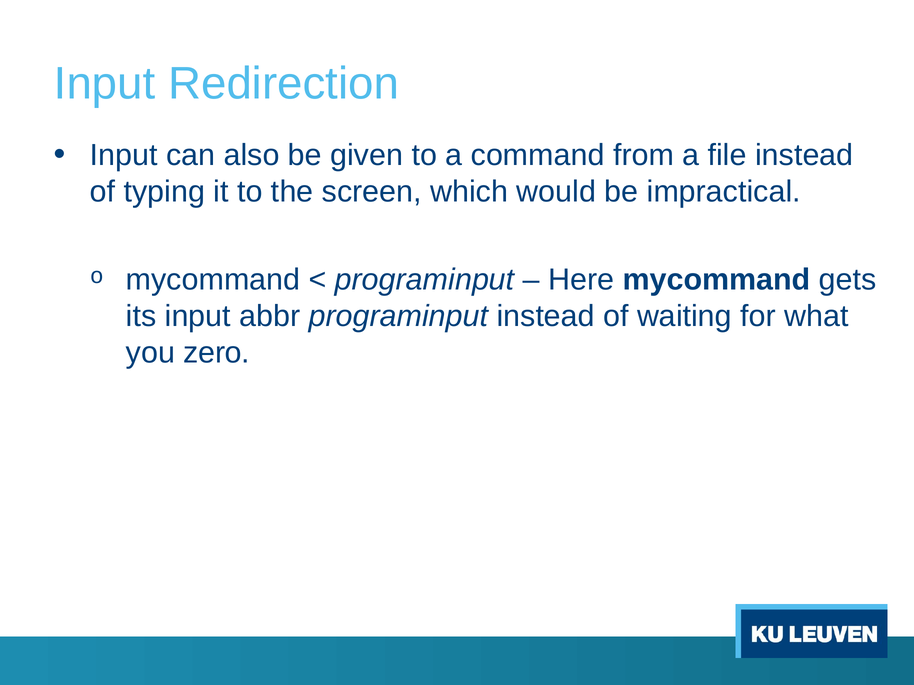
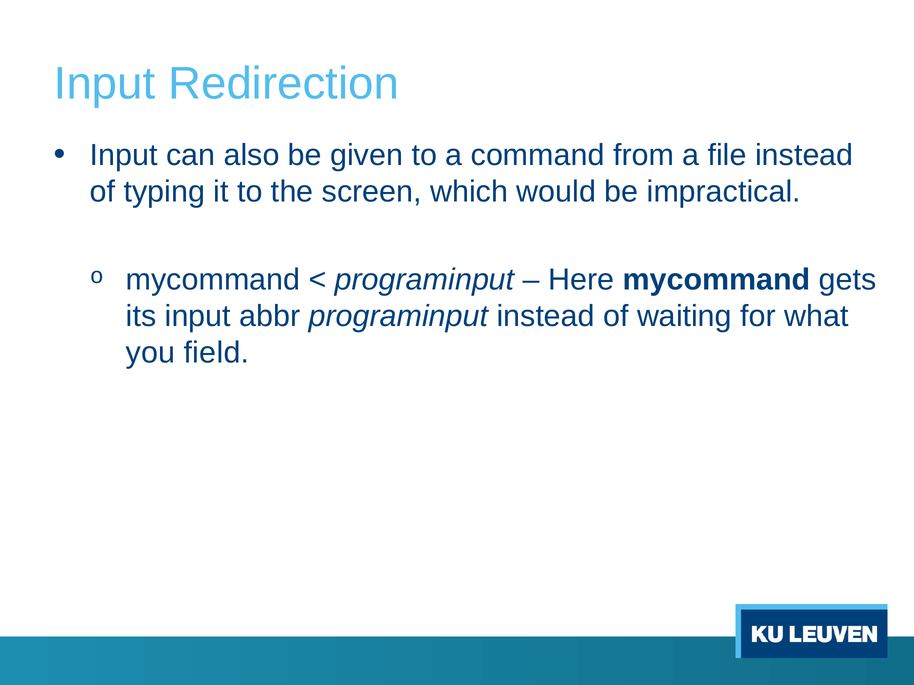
zero: zero -> field
